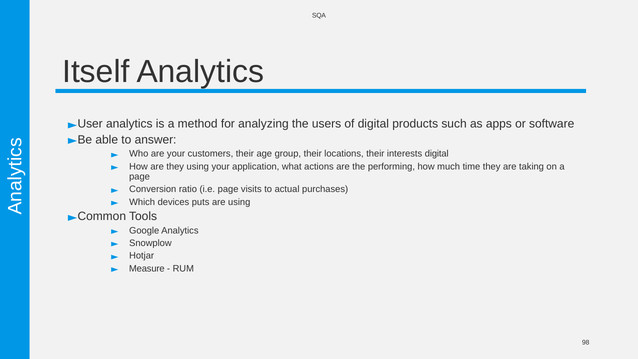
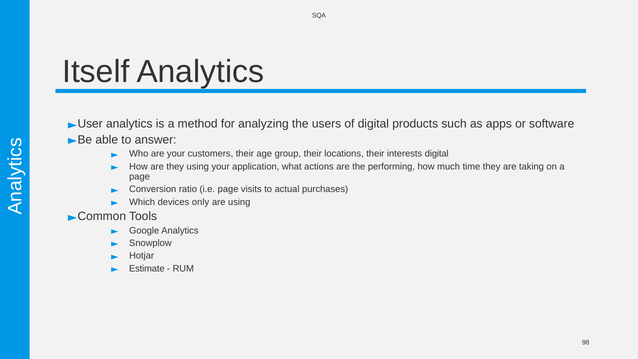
puts: puts -> only
Measure: Measure -> Estimate
